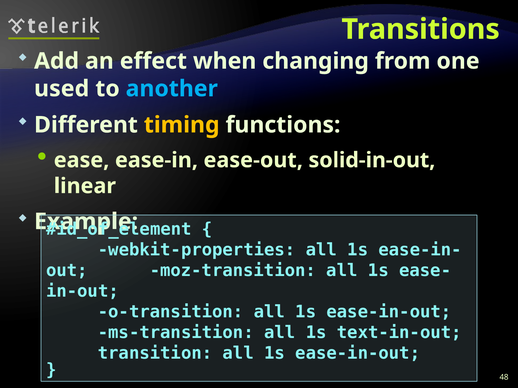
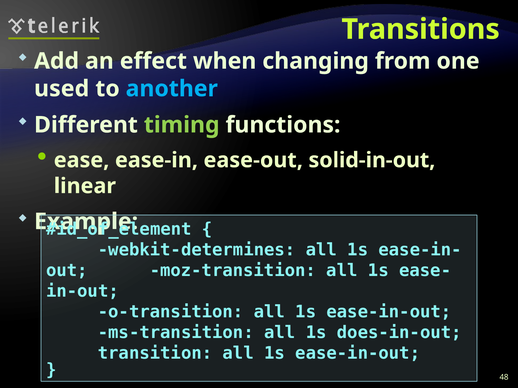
timing colour: yellow -> light green
webkit-properties: webkit-properties -> webkit-determines
text-in-out: text-in-out -> does-in-out
